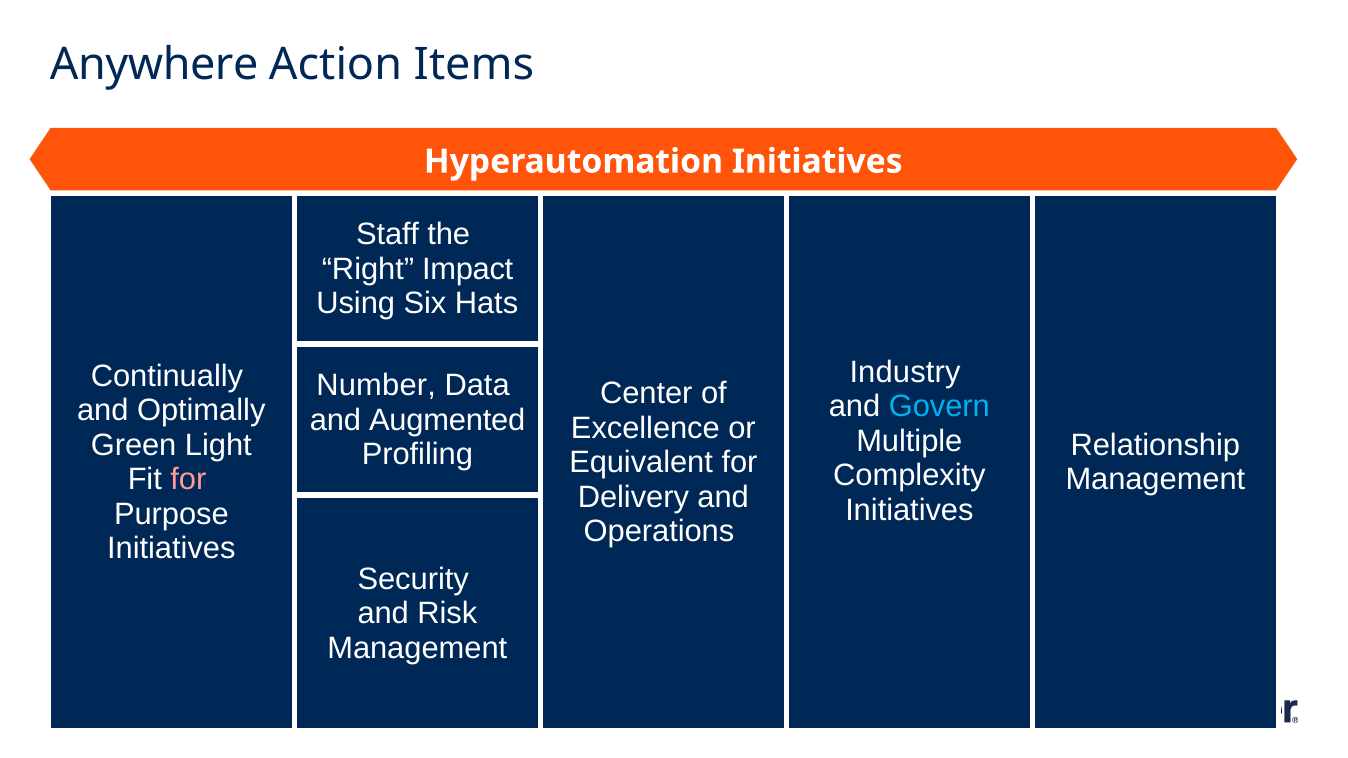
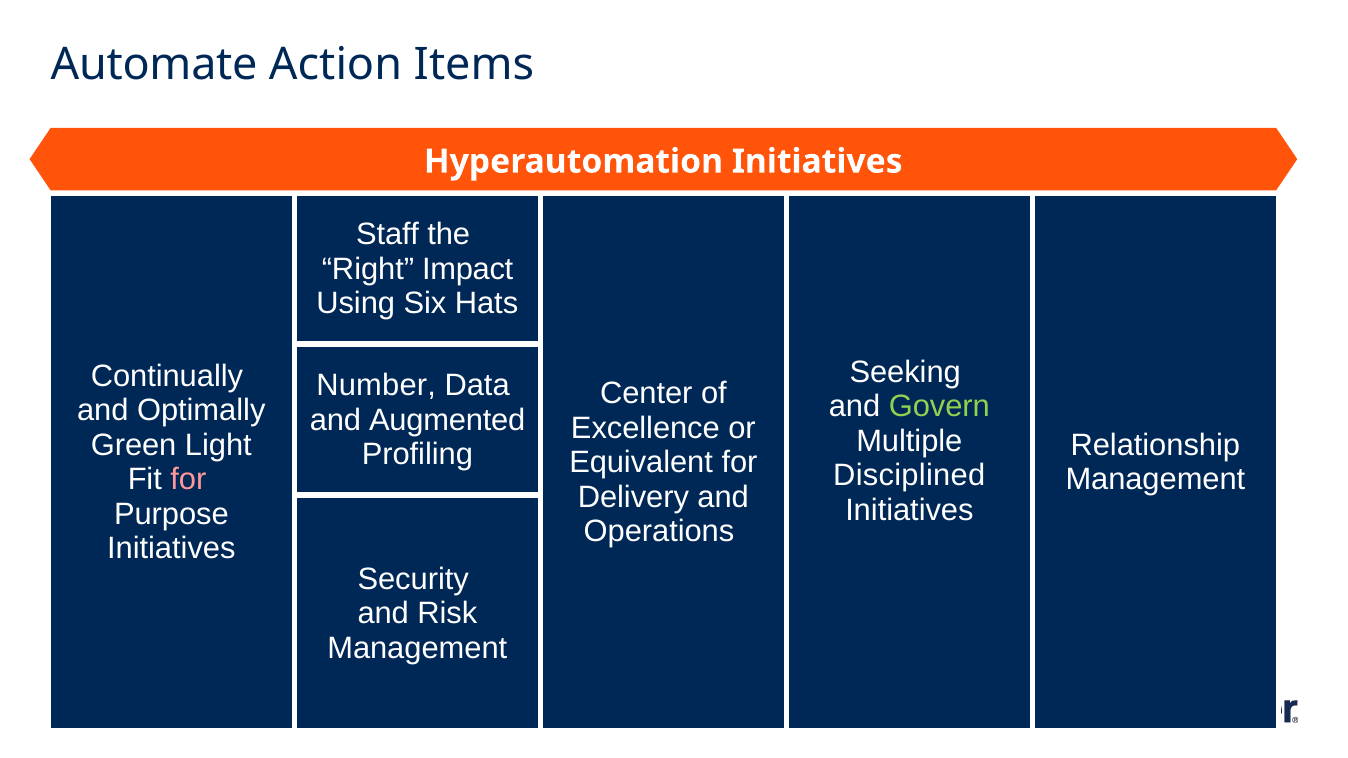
Anywhere: Anywhere -> Automate
Industry: Industry -> Seeking
Govern colour: light blue -> light green
Complexity: Complexity -> Disciplined
